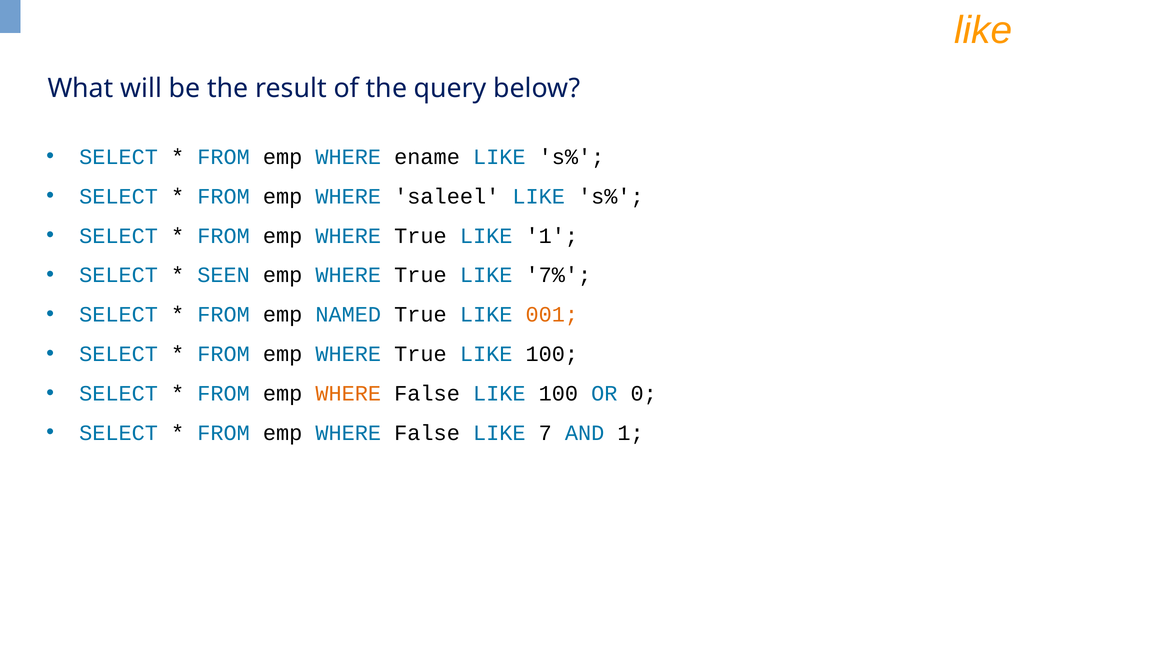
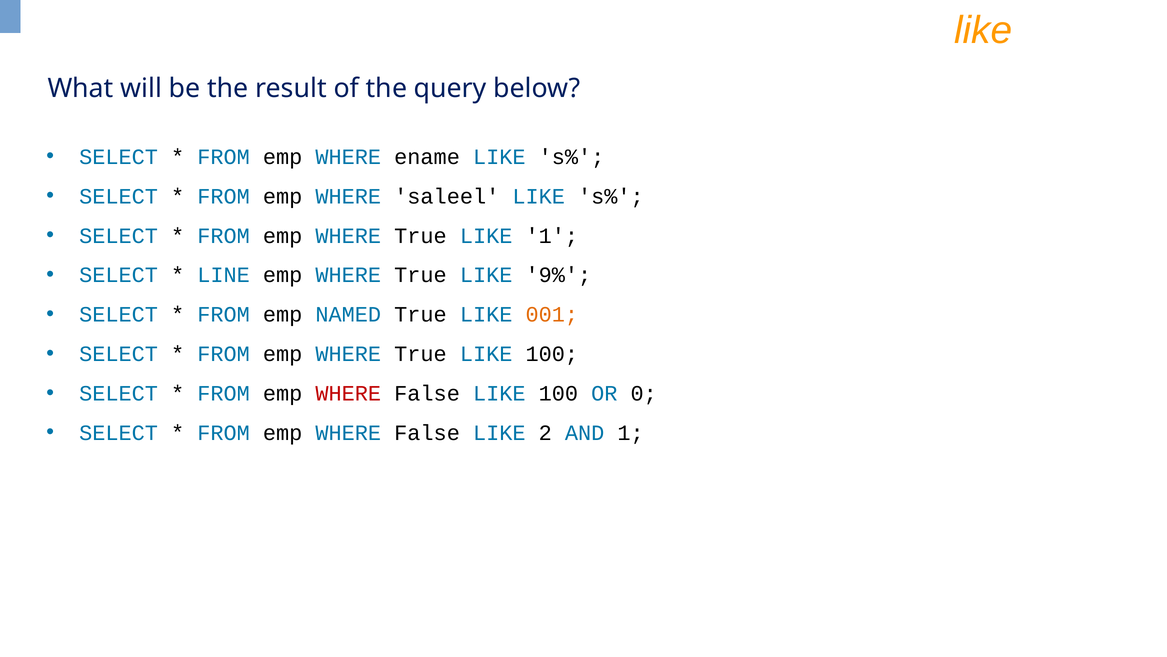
SEEN: SEEN -> LINE
7%: 7% -> 9%
WHERE at (348, 393) colour: orange -> red
7: 7 -> 2
